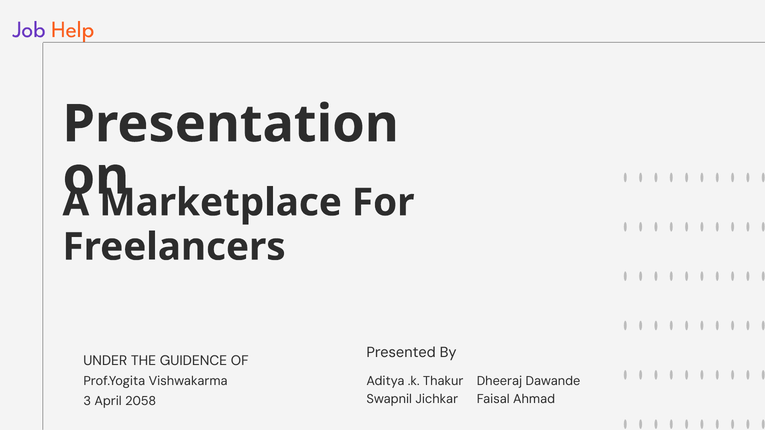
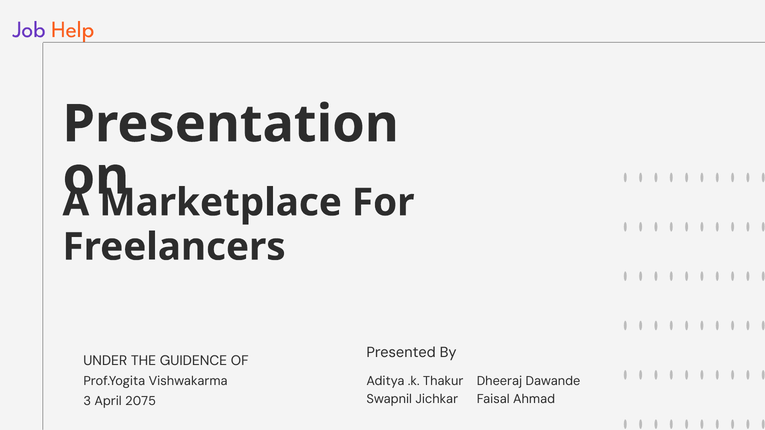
2058: 2058 -> 2075
